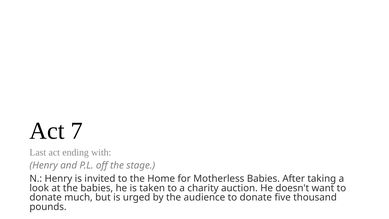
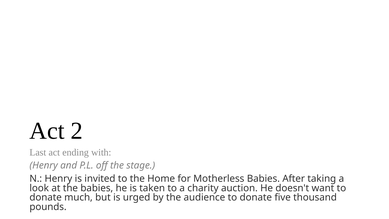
7: 7 -> 2
